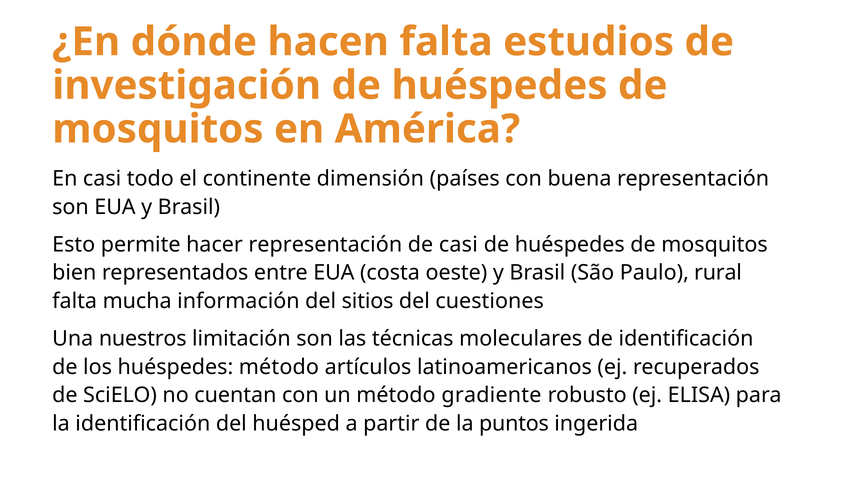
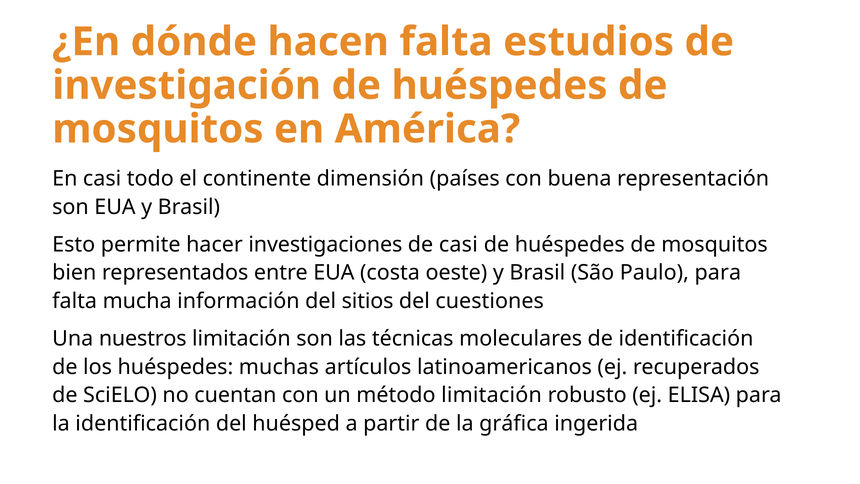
hacer representación: representación -> investigaciones
Paulo rural: rural -> para
huéspedes método: método -> muchas
método gradiente: gradiente -> limitación
puntos: puntos -> gráfica
